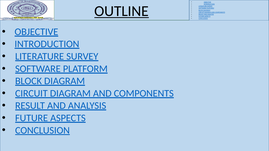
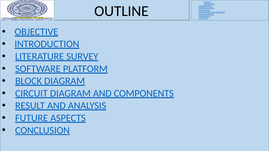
OUTLINE underline: present -> none
